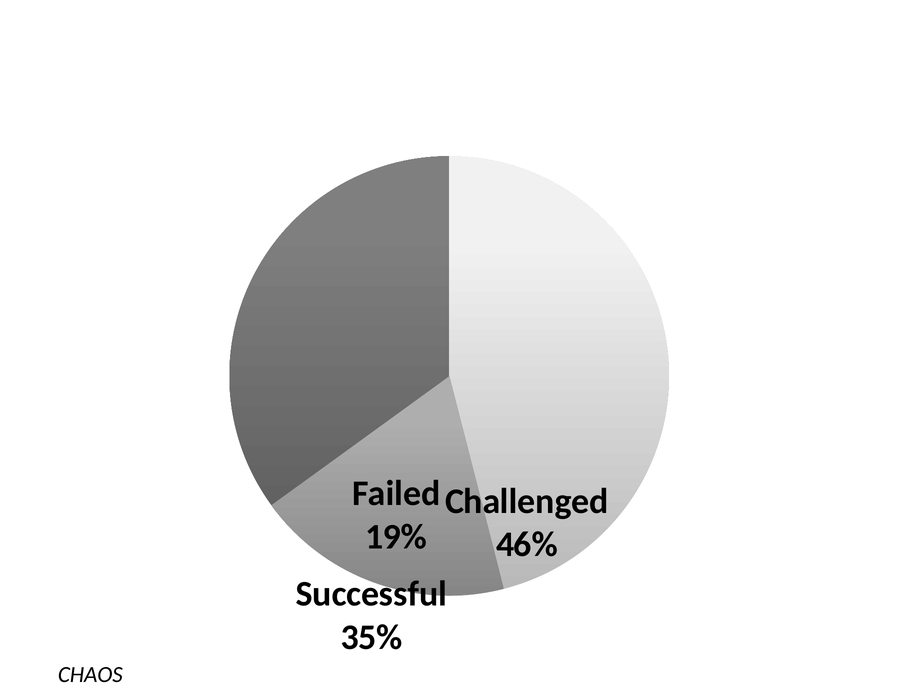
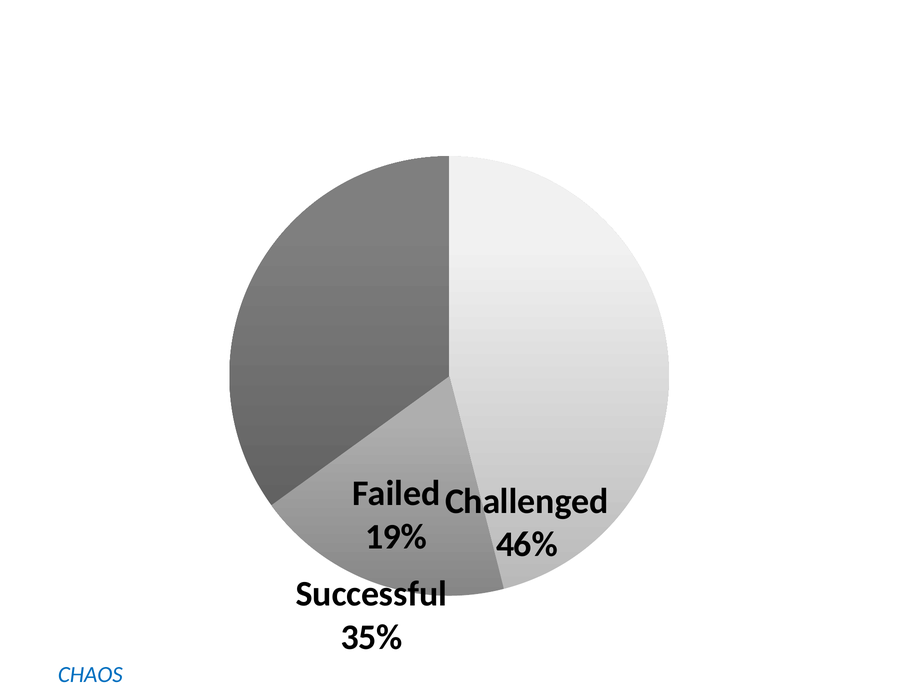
CHAOS colour: black -> blue
